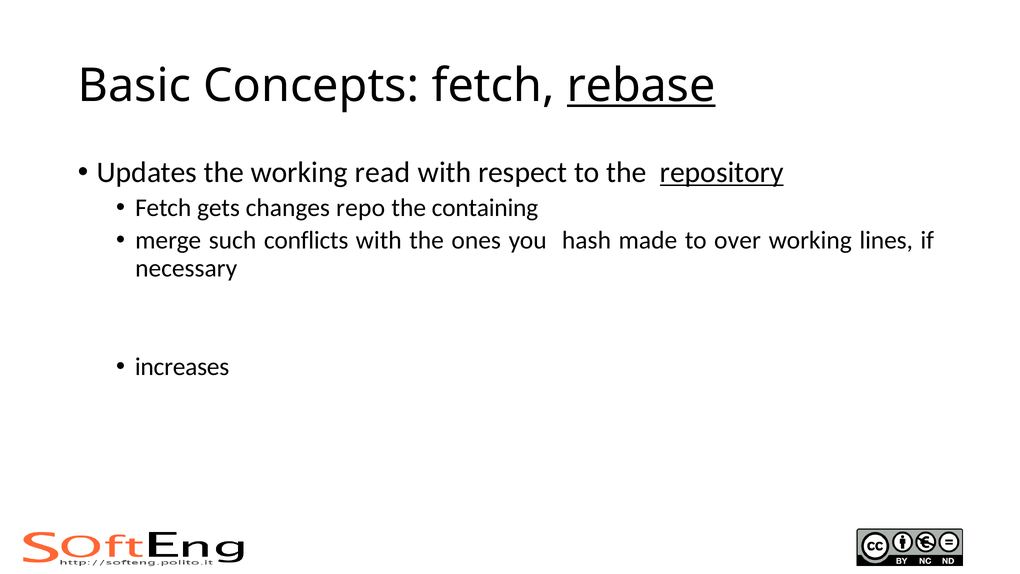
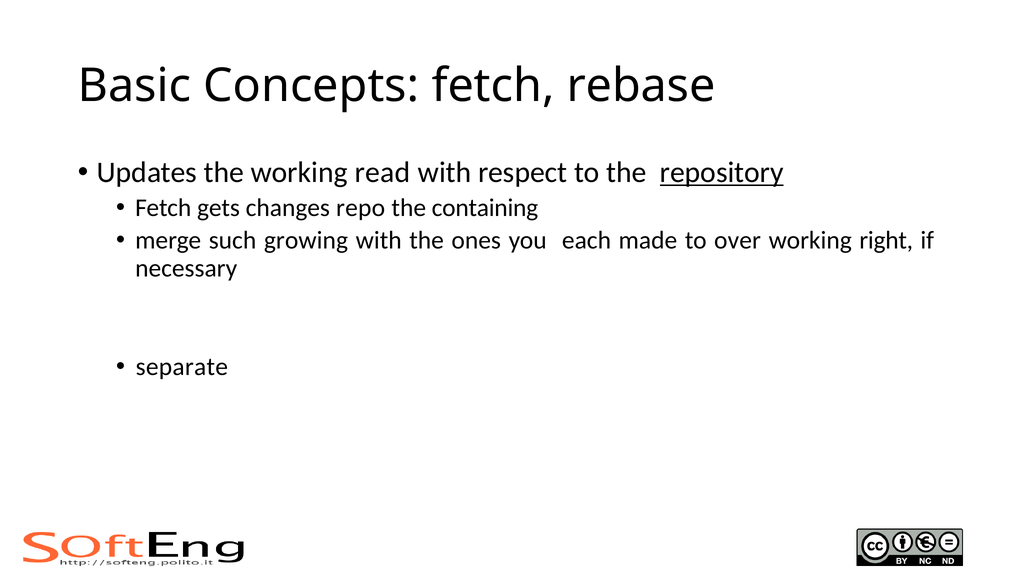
rebase underline: present -> none
conflicts: conflicts -> growing
hash: hash -> each
lines: lines -> right
increases: increases -> separate
